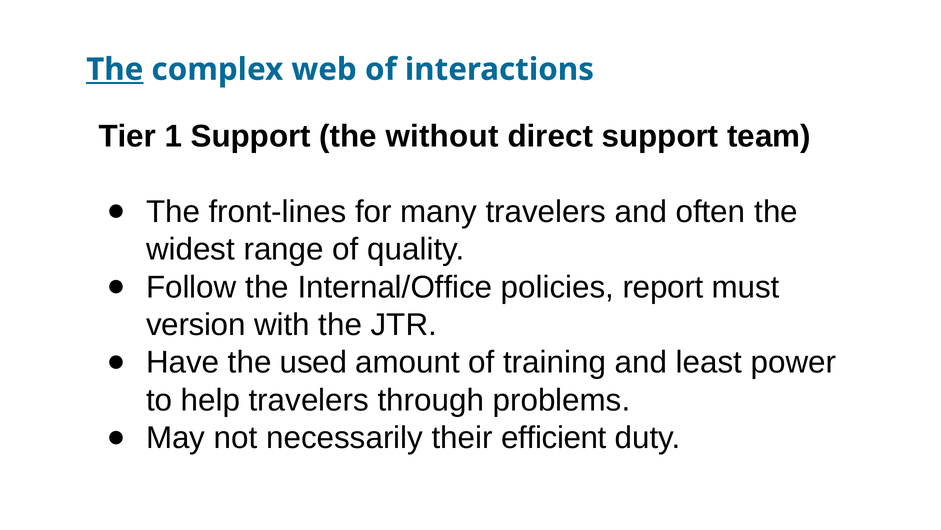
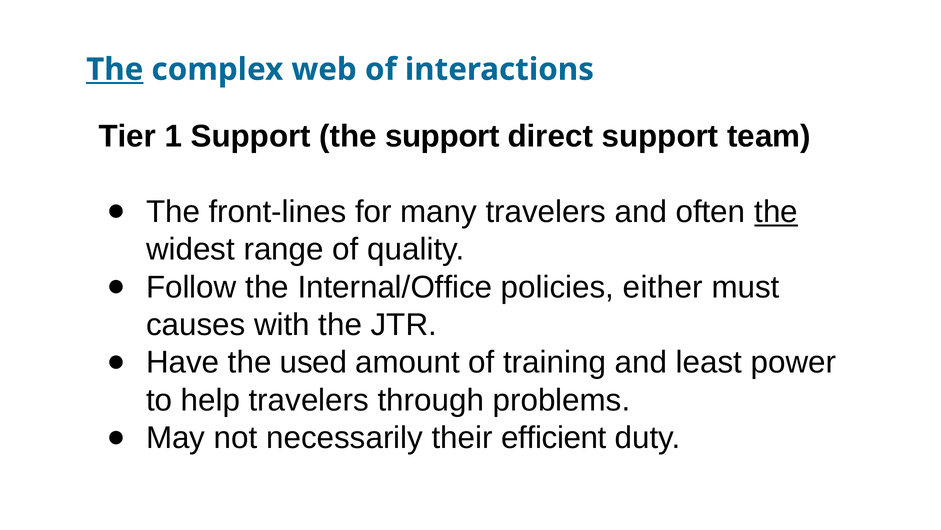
the without: without -> support
the at (776, 212) underline: none -> present
report: report -> either
version: version -> causes
